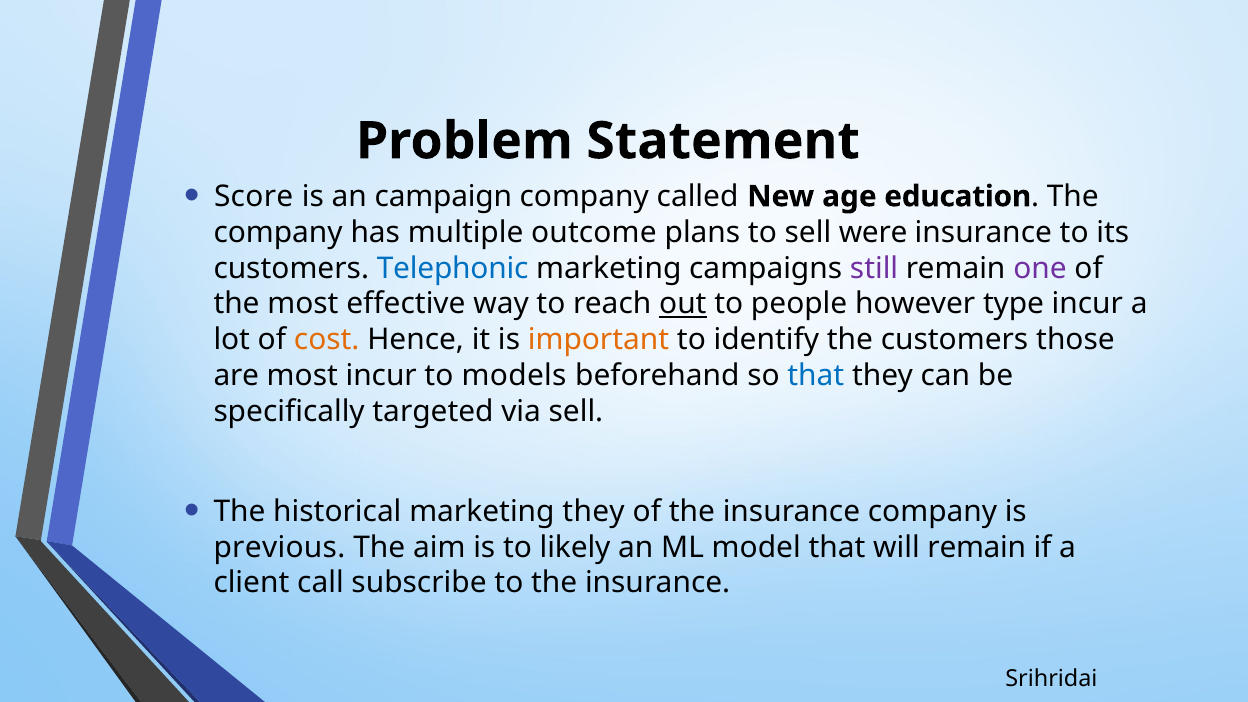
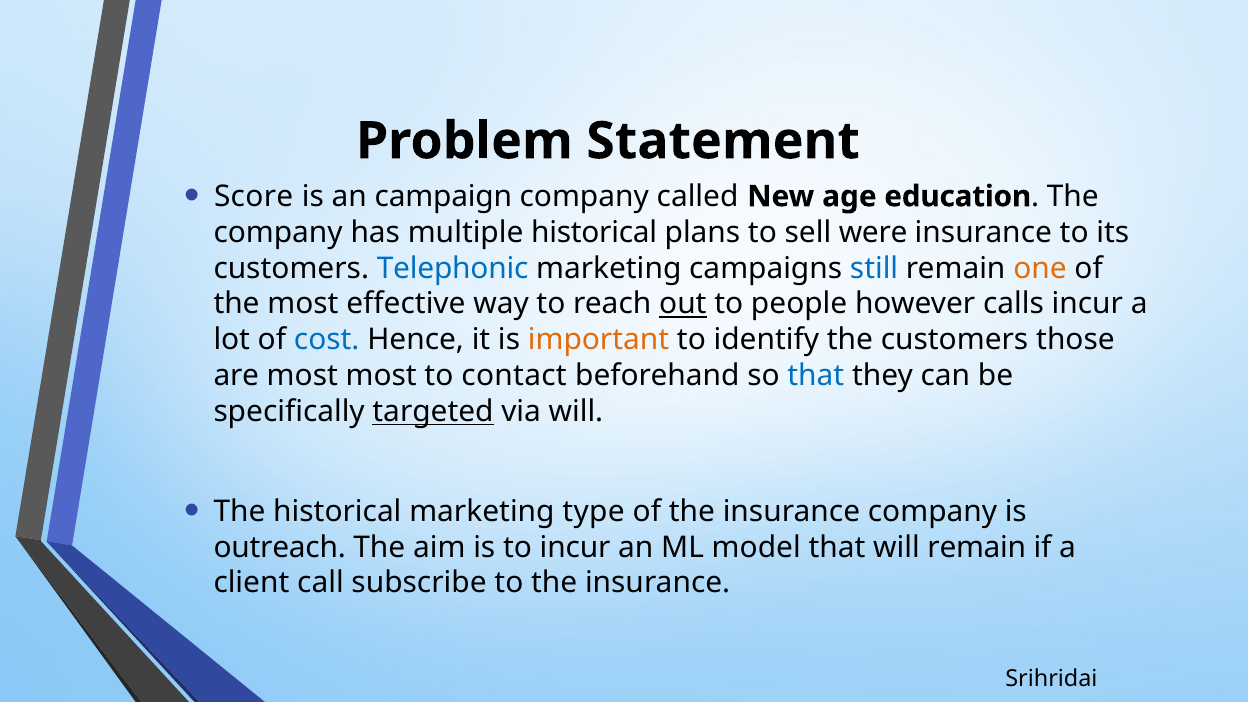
multiple outcome: outcome -> historical
still colour: purple -> blue
one colour: purple -> orange
type: type -> calls
cost colour: orange -> blue
most incur: incur -> most
models: models -> contact
targeted underline: none -> present
via sell: sell -> will
marketing they: they -> type
previous: previous -> outreach
to likely: likely -> incur
